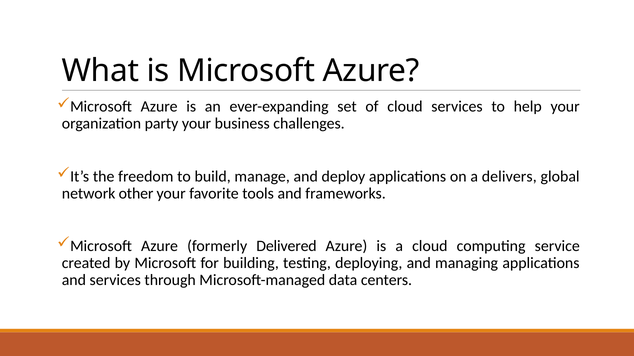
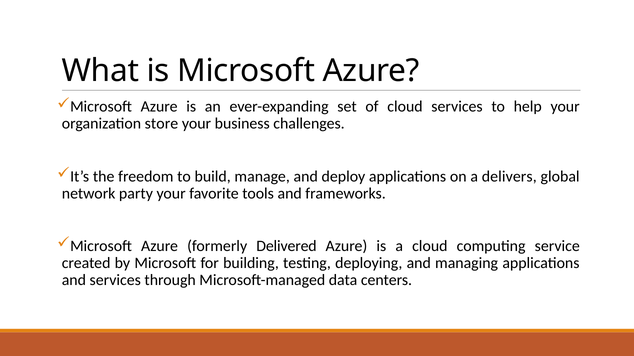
party: party -> store
other: other -> party
